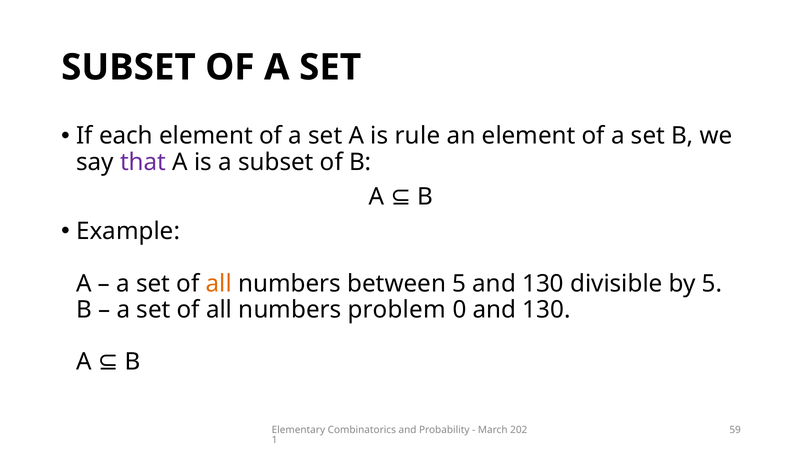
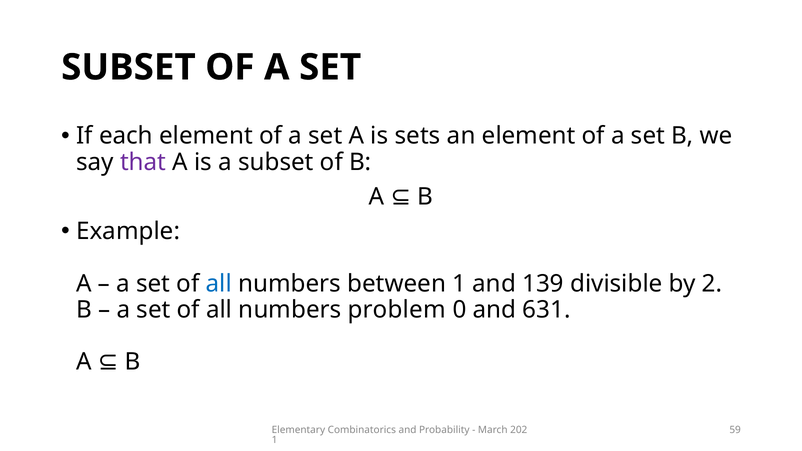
rule: rule -> sets
all at (219, 284) colour: orange -> blue
between 5: 5 -> 1
130 at (543, 284): 130 -> 139
by 5: 5 -> 2
0 and 130: 130 -> 631
